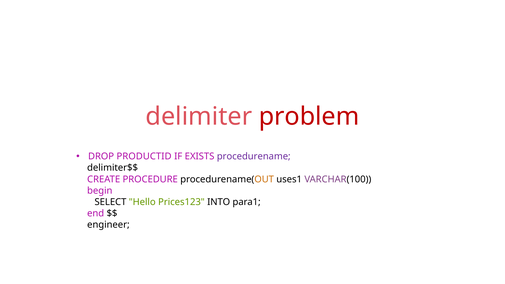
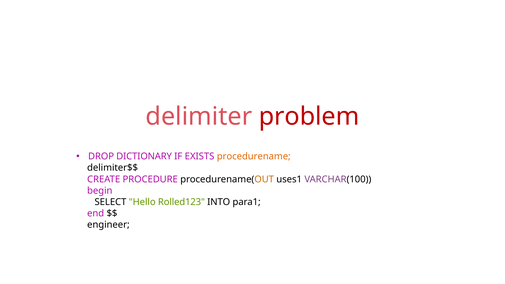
PRODUCTID: PRODUCTID -> DICTIONARY
procedurename colour: purple -> orange
Prices123: Prices123 -> Rolled123
